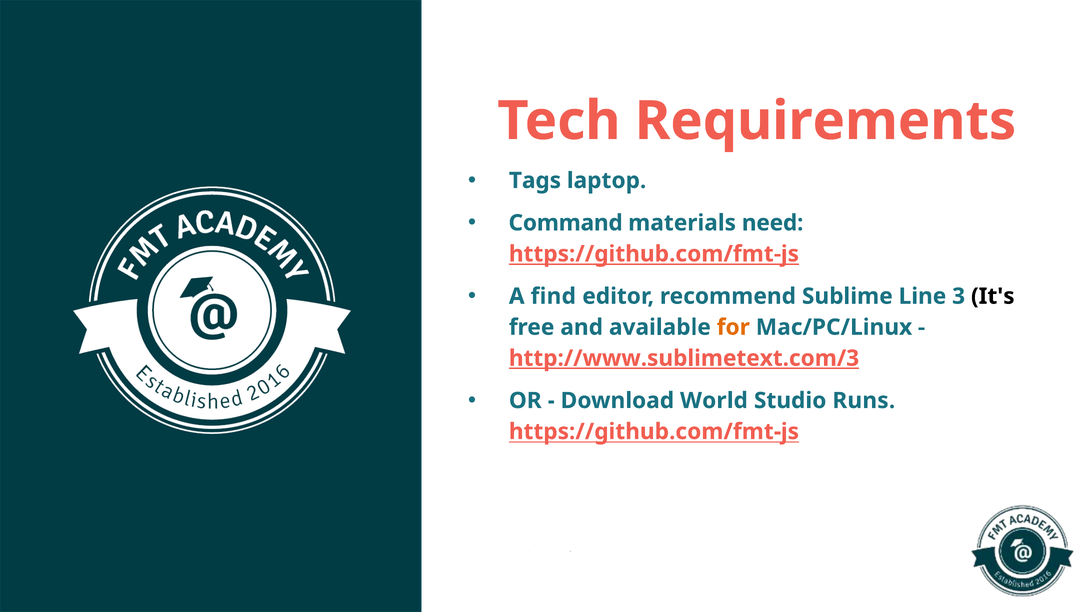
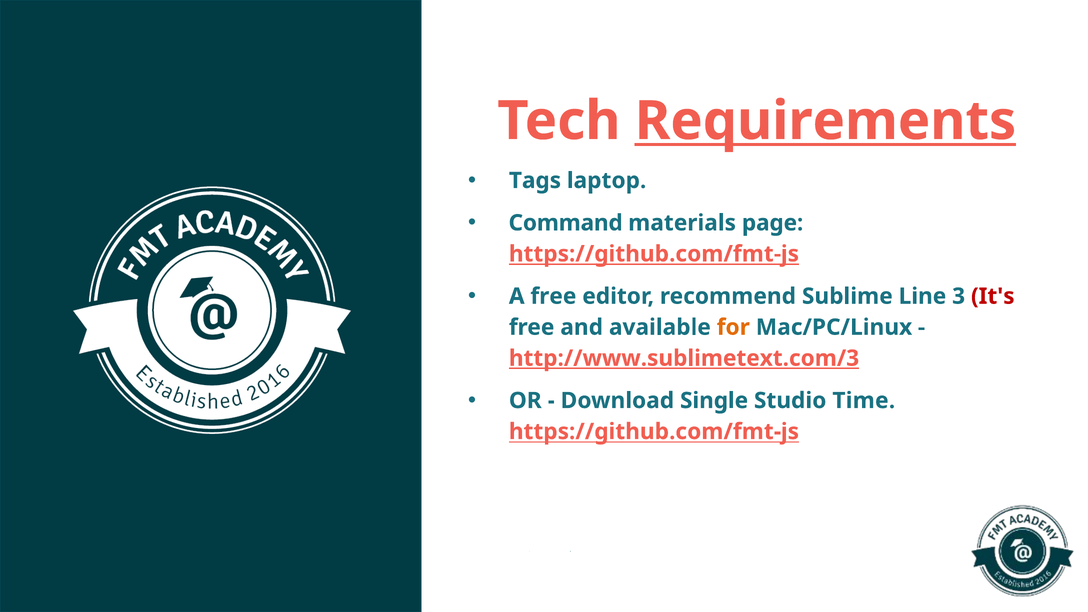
Requirements underline: none -> present
need: need -> page
A find: find -> free
It's colour: black -> red
World: World -> Single
Runs: Runs -> Time
